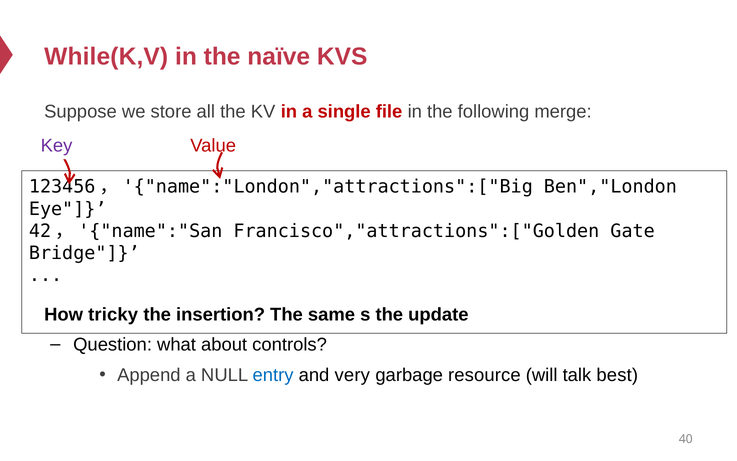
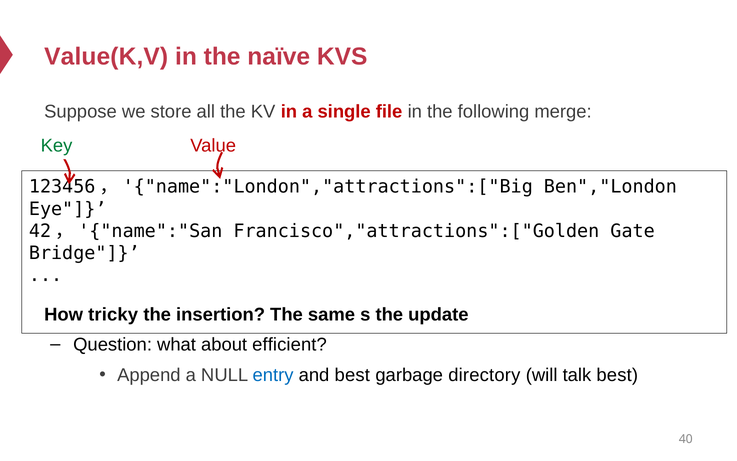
While(K,V: While(K,V -> Value(K,V
Key colour: purple -> green
controls: controls -> efficient
and very: very -> best
resource: resource -> directory
